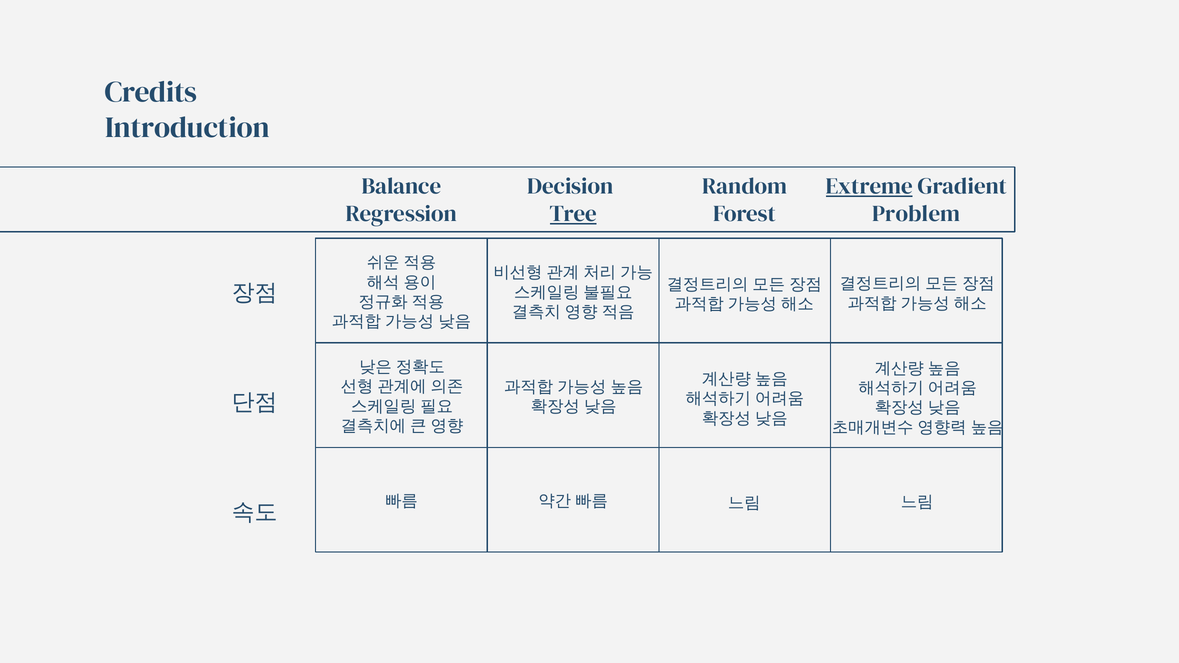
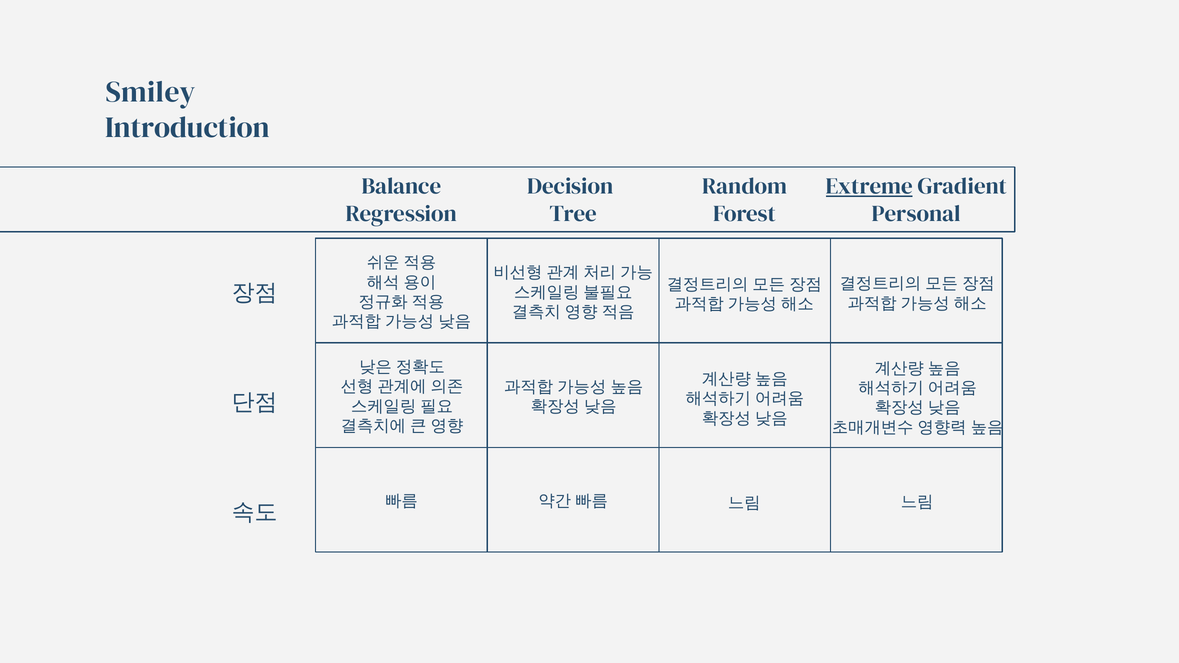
Credits: Credits -> Smiley
Tree underline: present -> none
Problem: Problem -> Personal
